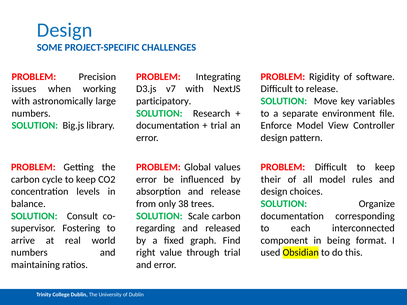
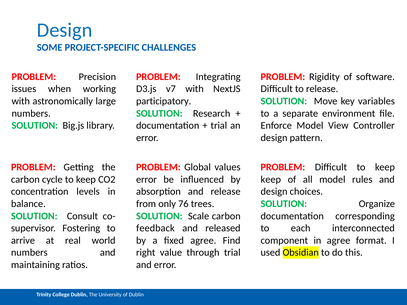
their at (271, 180): their -> keep
38: 38 -> 76
regarding: regarding -> feedback
fixed graph: graph -> agree
in being: being -> agree
